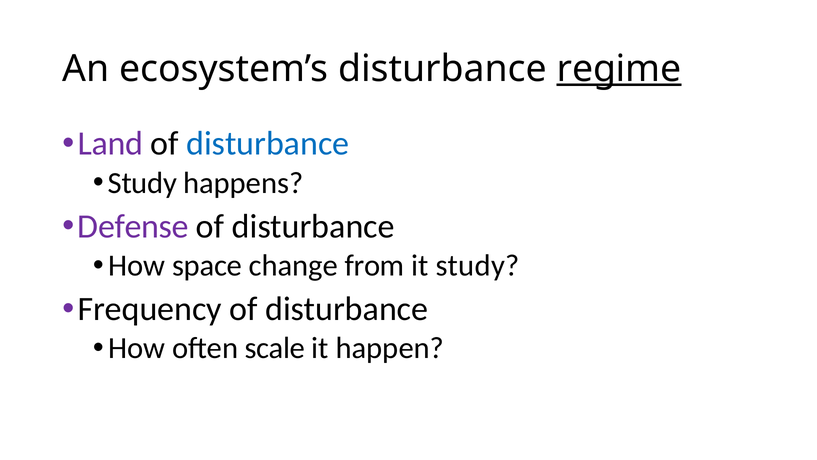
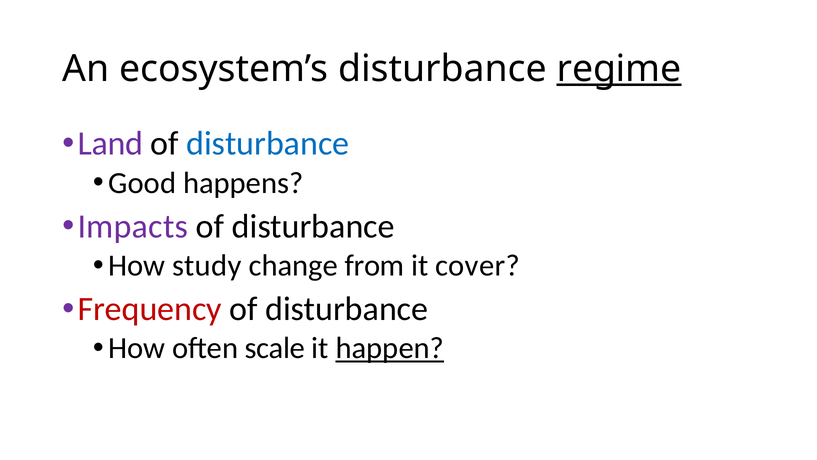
Study at (142, 183): Study -> Good
Defense: Defense -> Impacts
space: space -> study
it study: study -> cover
Frequency colour: black -> red
happen underline: none -> present
